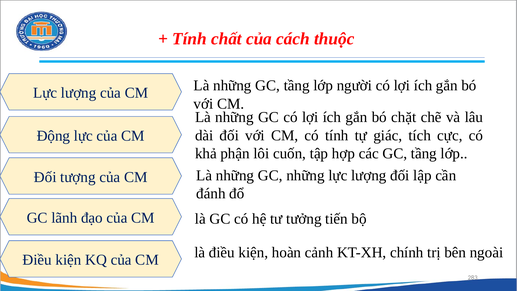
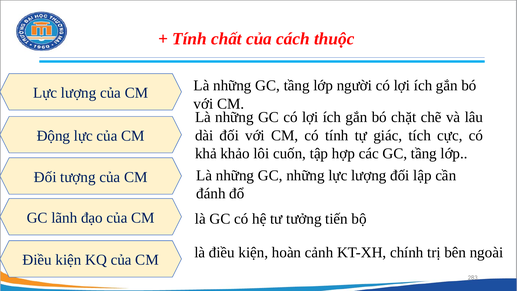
phận: phận -> khảo
